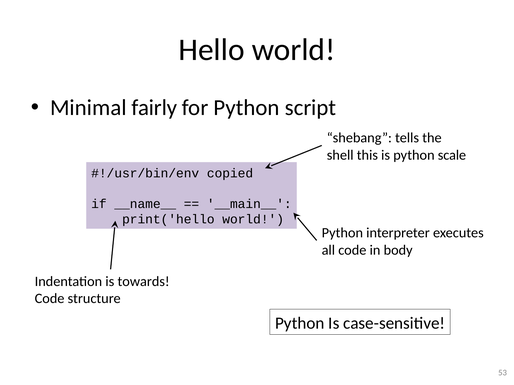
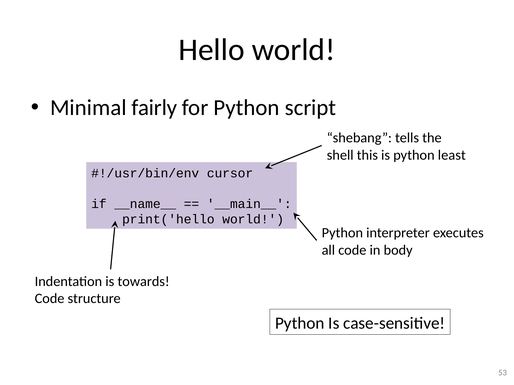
scale: scale -> least
copied: copied -> cursor
